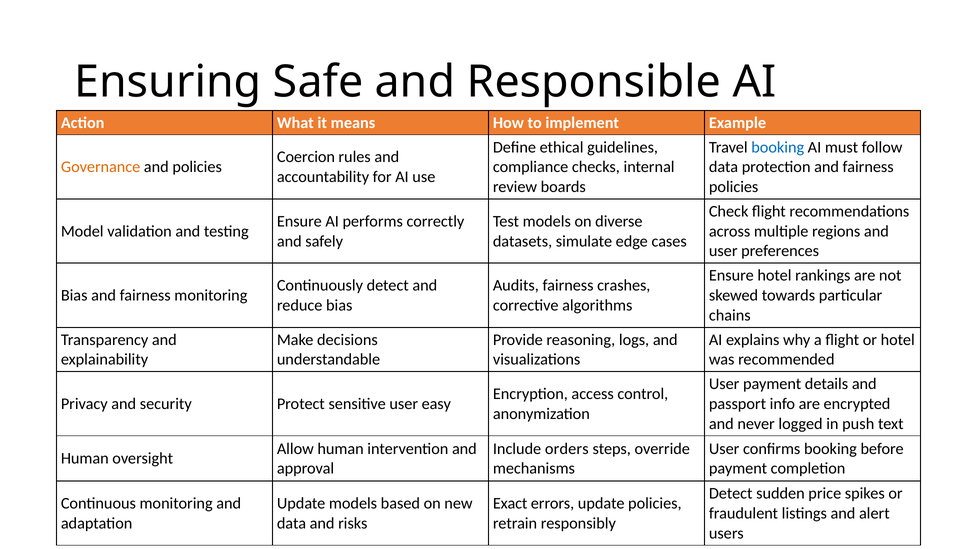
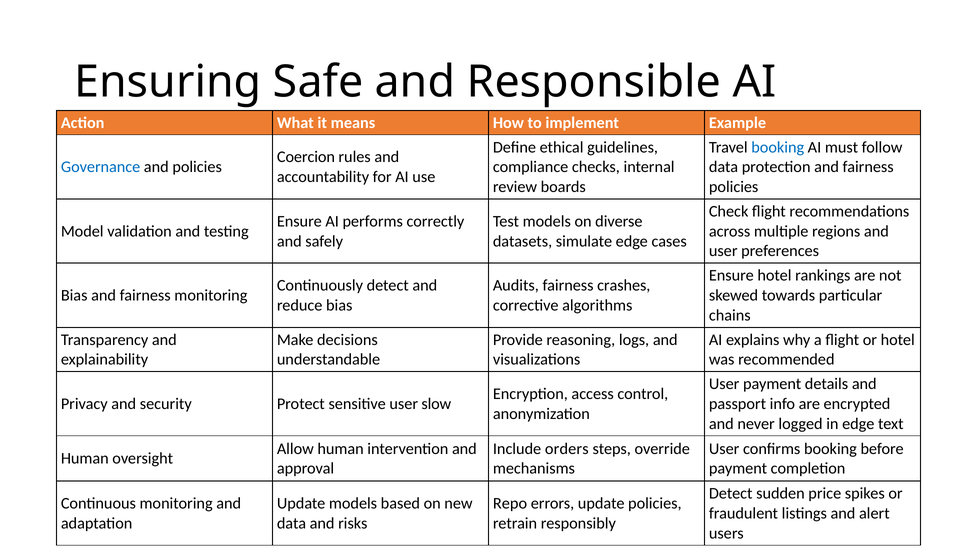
Governance colour: orange -> blue
easy: easy -> slow
in push: push -> edge
Exact: Exact -> Repo
